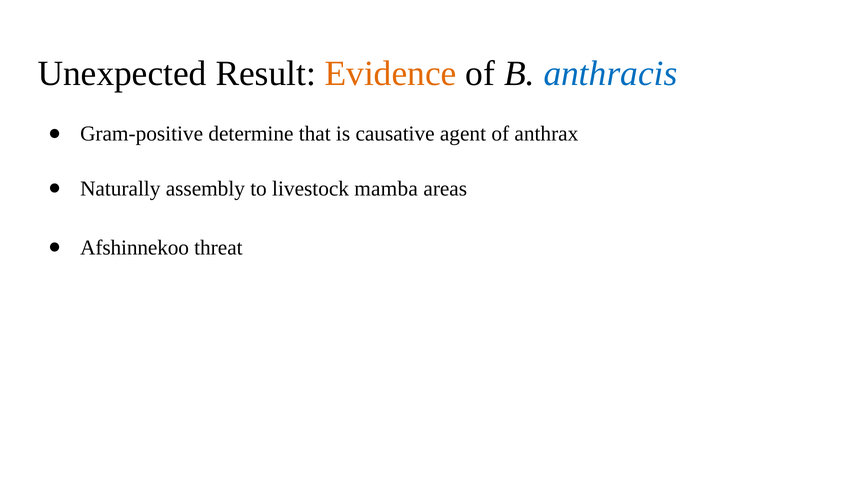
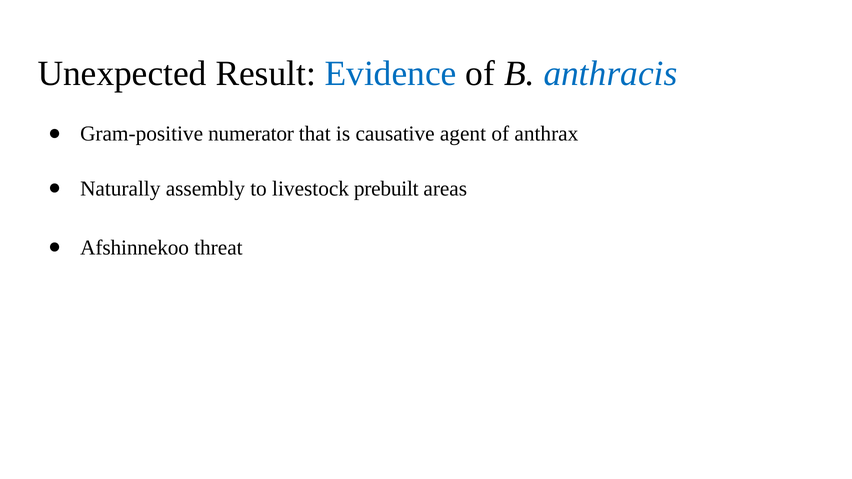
Evidence colour: orange -> blue
determine: determine -> numerator
mamba: mamba -> prebuilt
